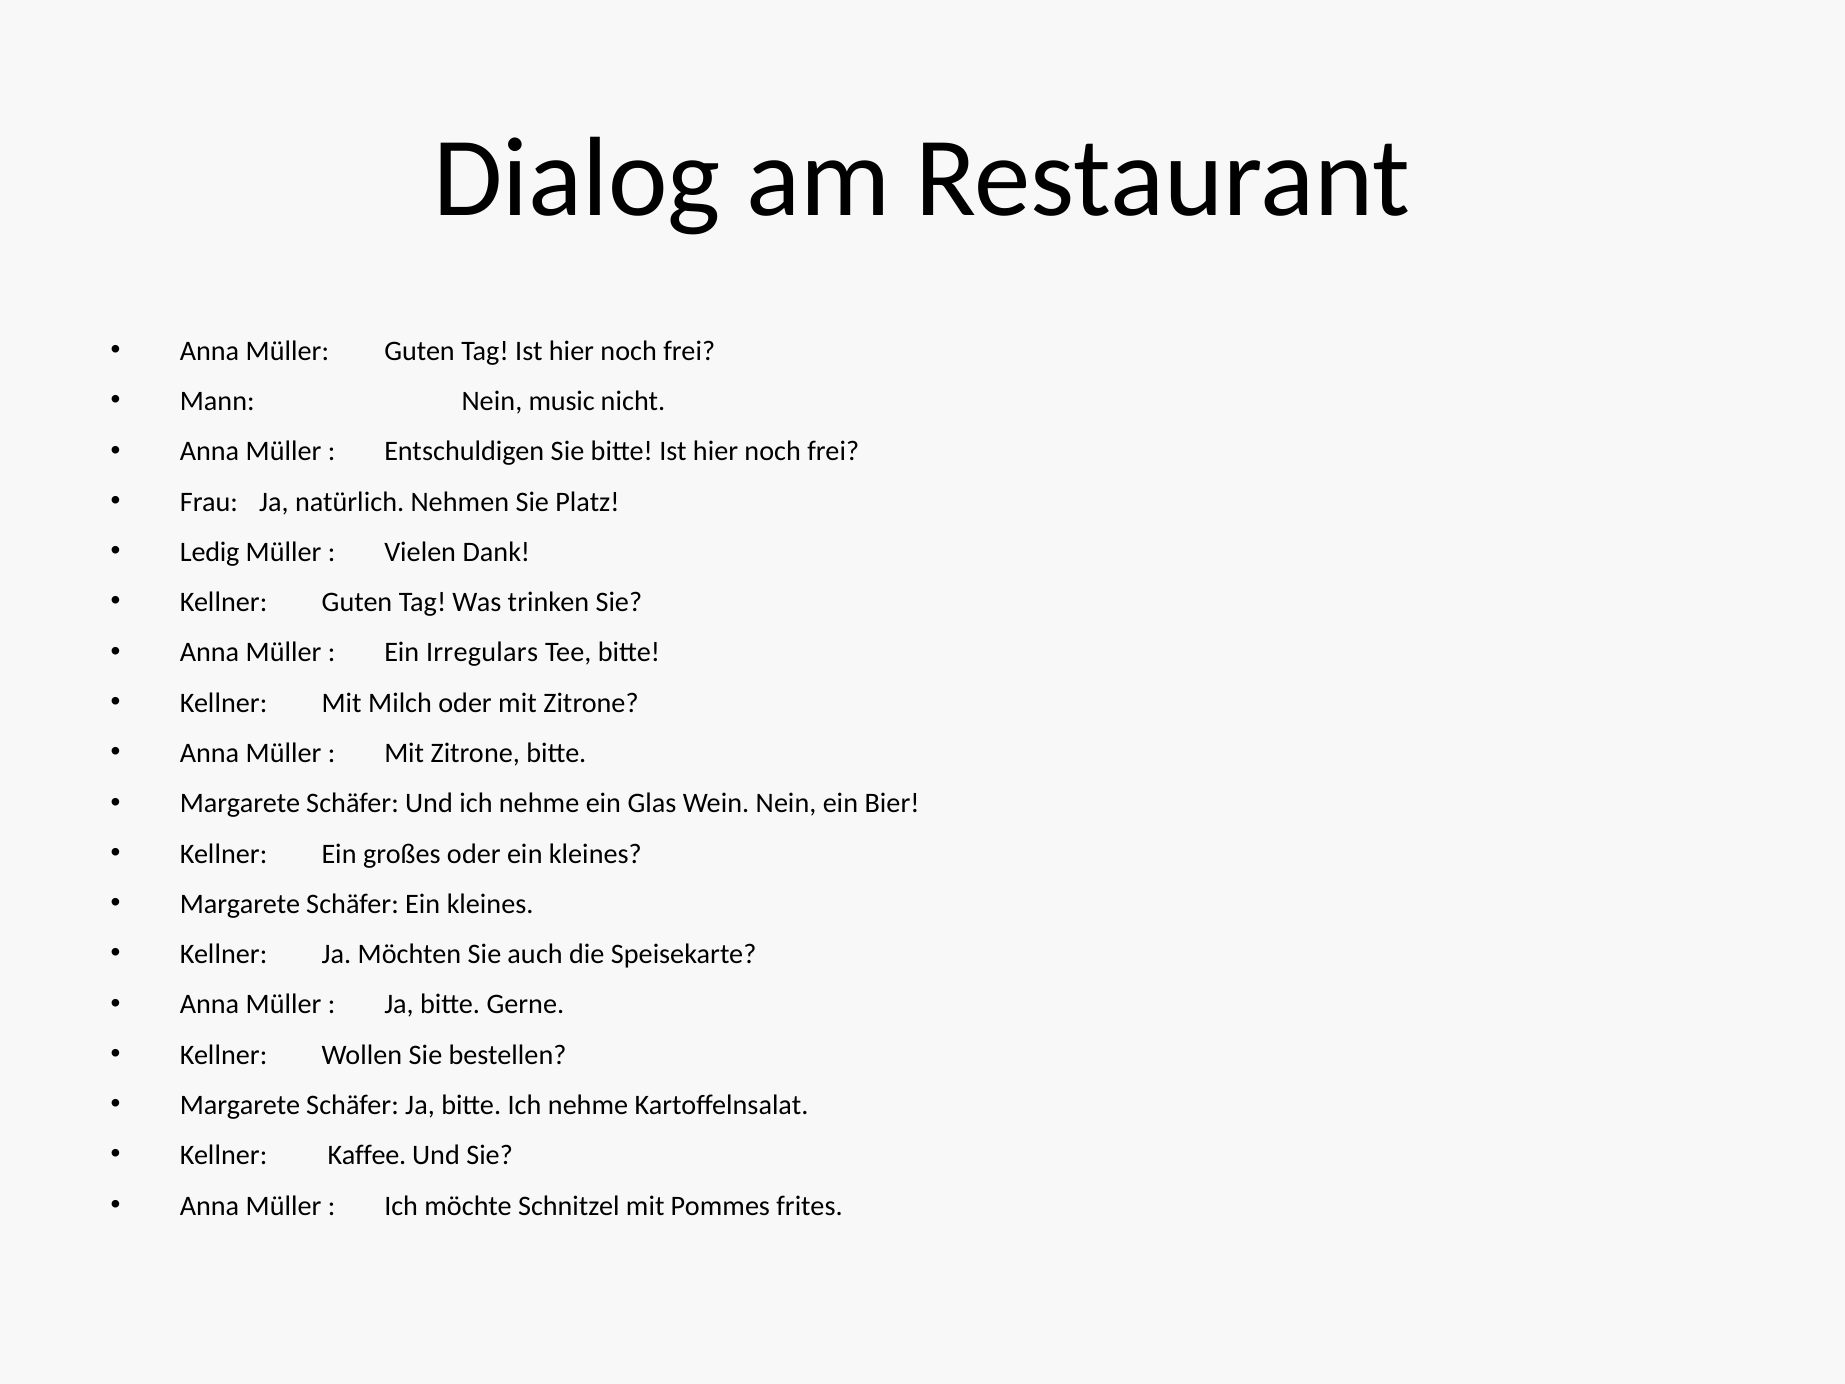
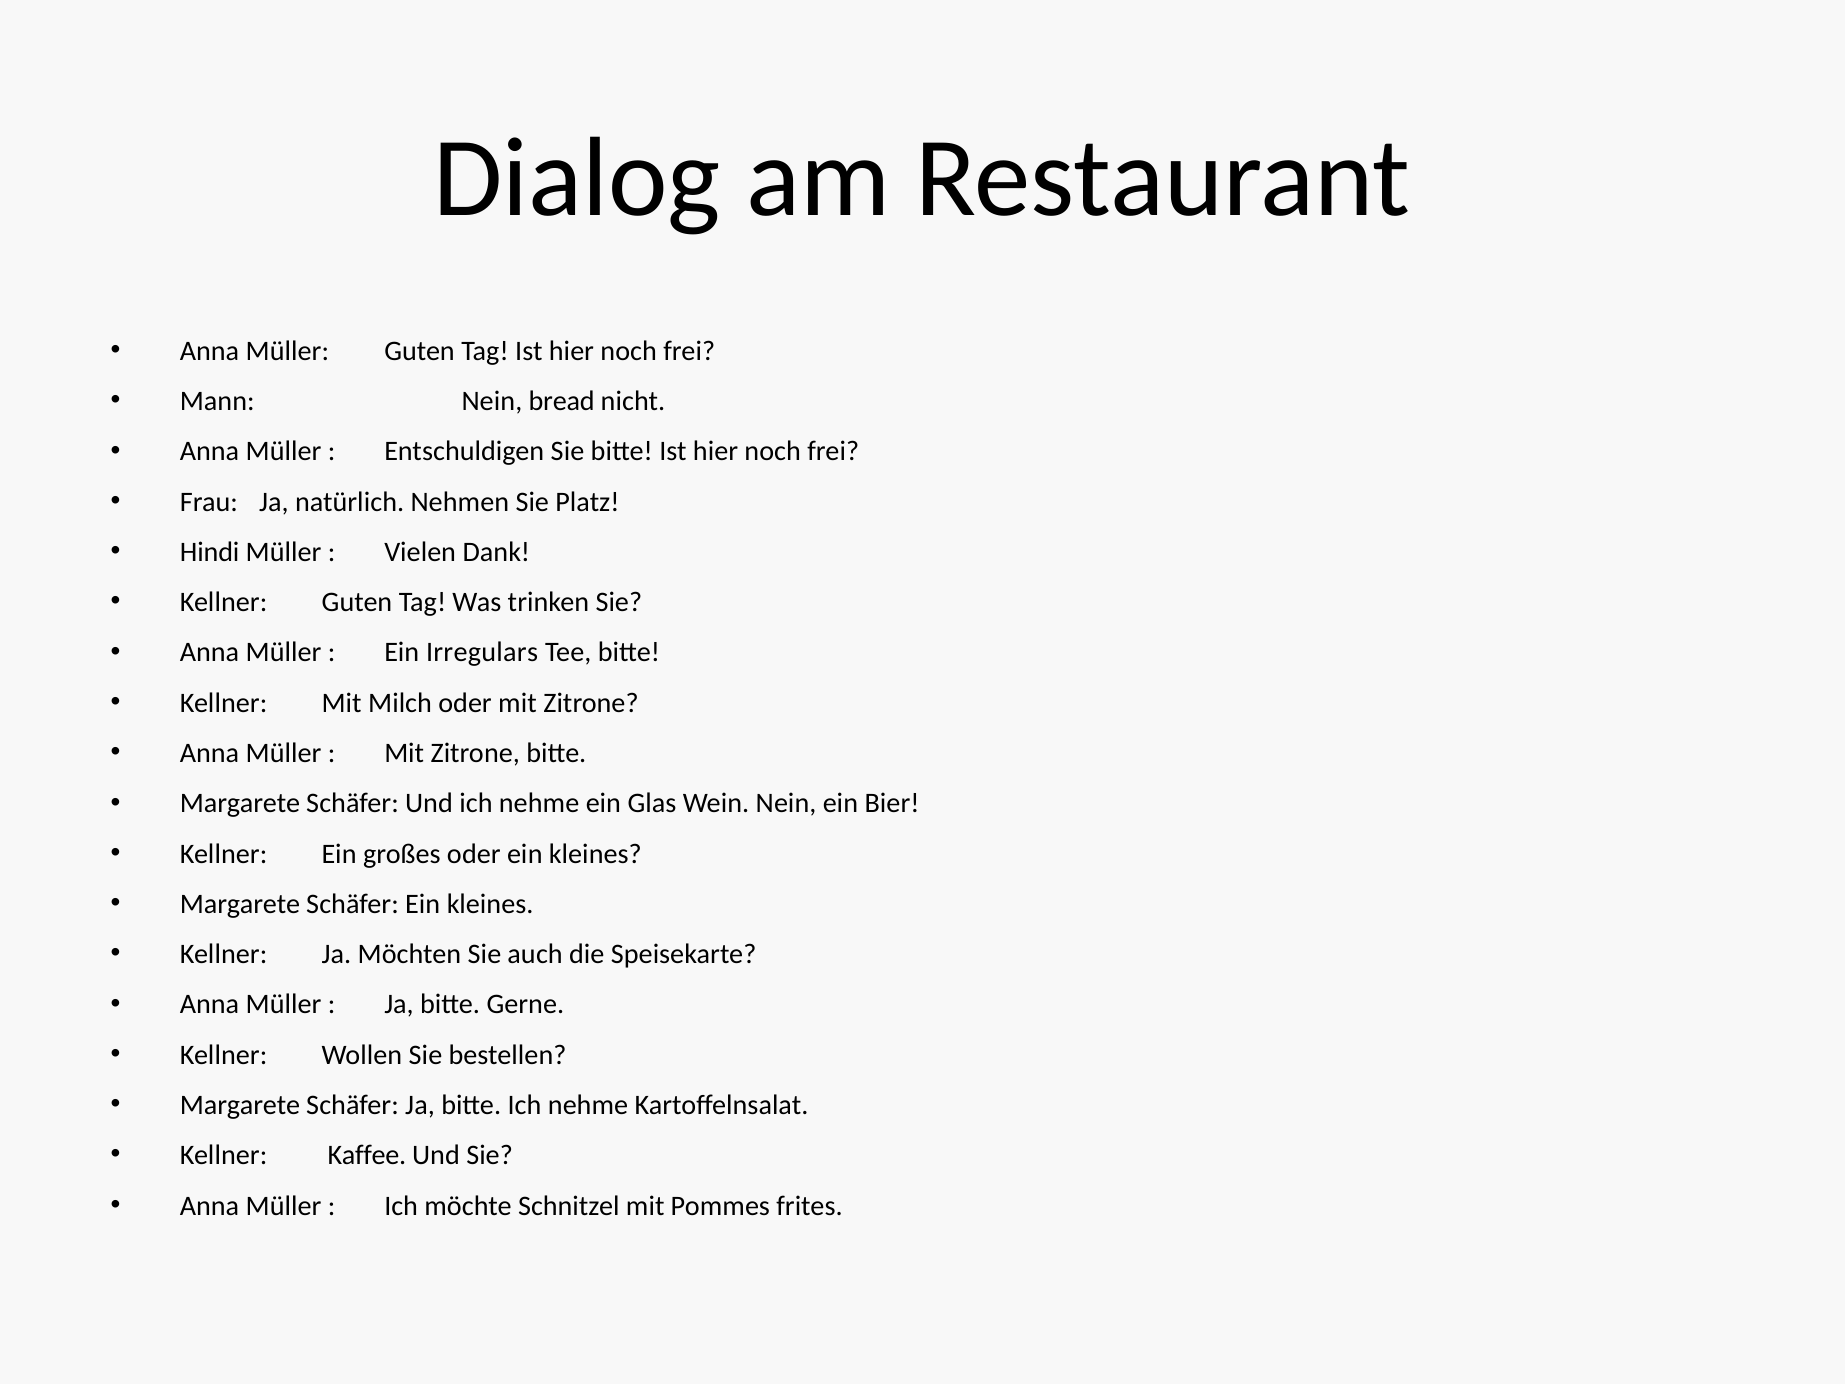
music: music -> bread
Ledig: Ledig -> Hindi
